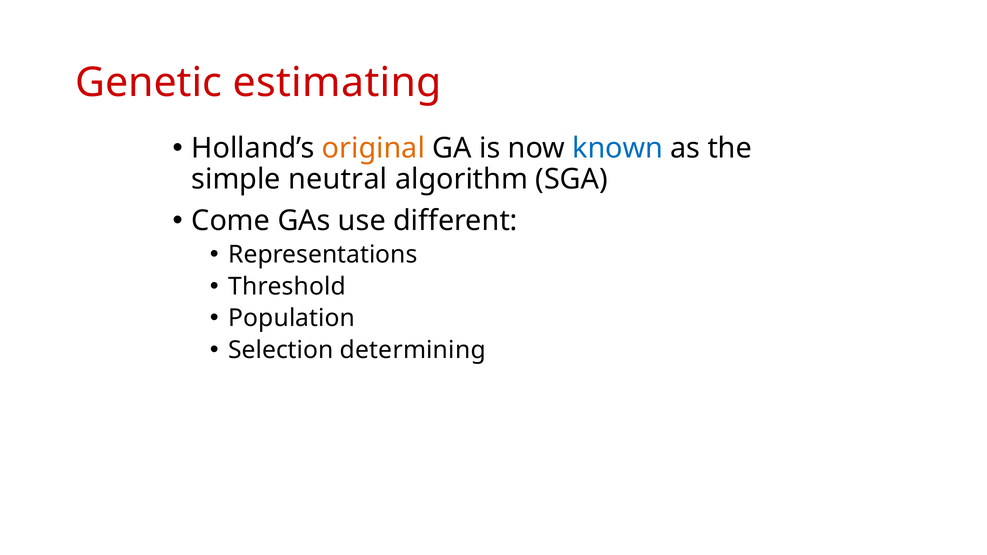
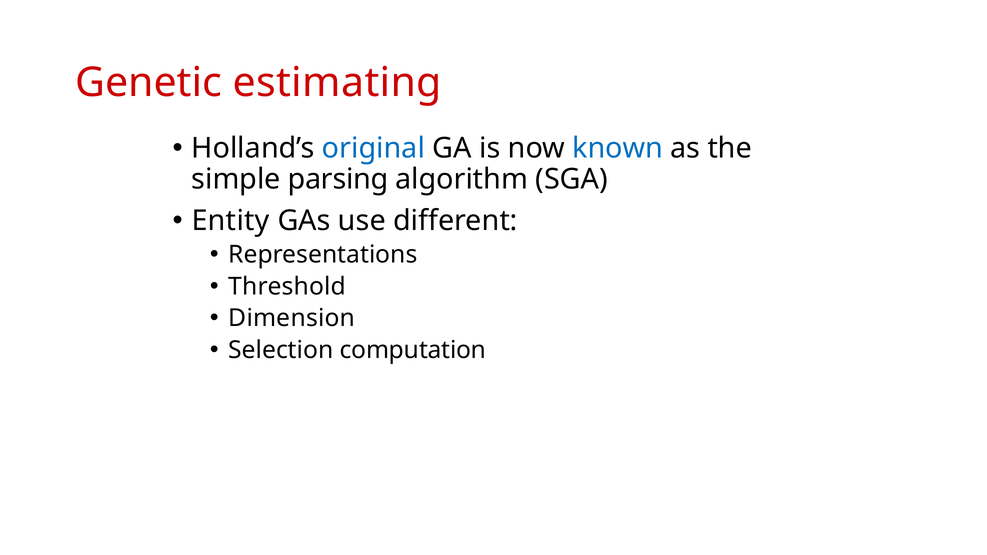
original colour: orange -> blue
neutral: neutral -> parsing
Come: Come -> Entity
Population: Population -> Dimension
determining: determining -> computation
